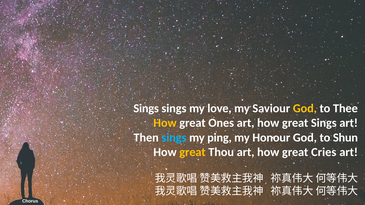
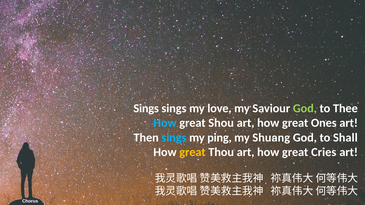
God at (305, 109) colour: yellow -> light green
How at (165, 123) colour: yellow -> light blue
Ones: Ones -> Shou
great Sings: Sings -> Ones
Honour: Honour -> Shuang
Shun: Shun -> Shall
